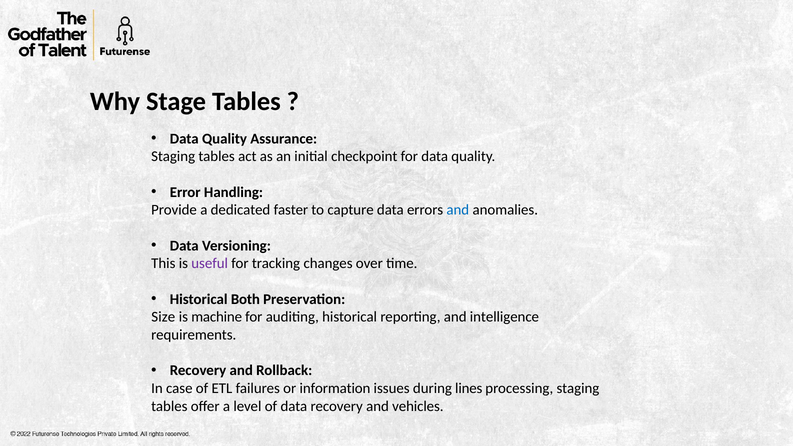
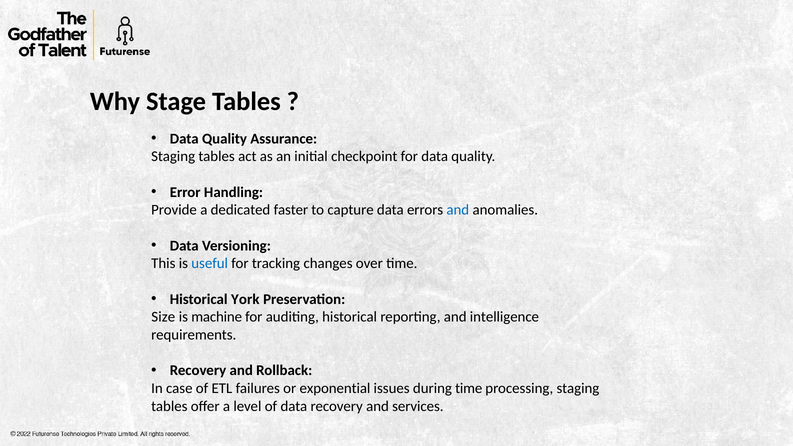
useful colour: purple -> blue
Both: Both -> York
information: information -> exponential
during lines: lines -> time
vehicles: vehicles -> services
